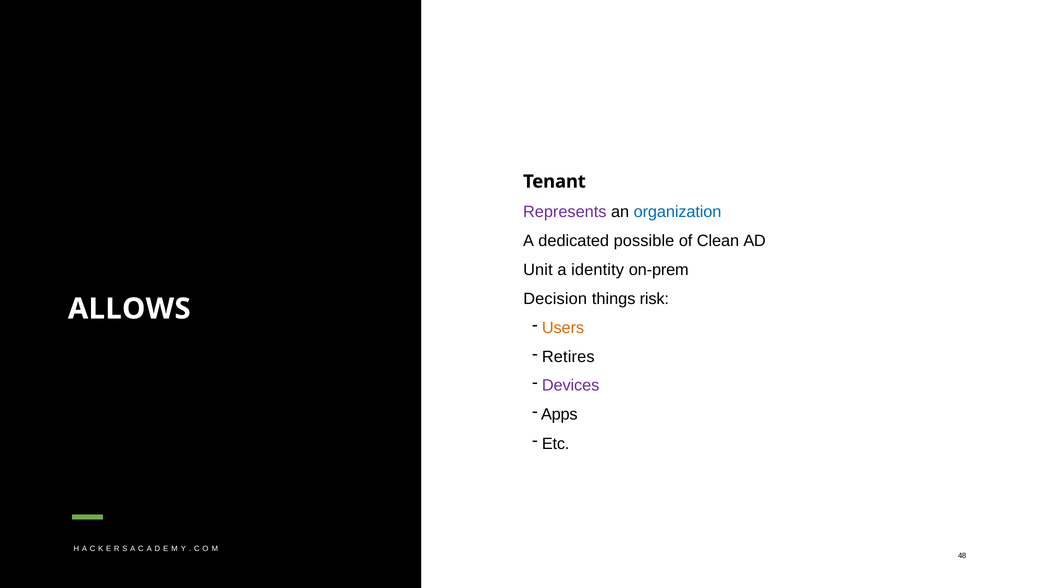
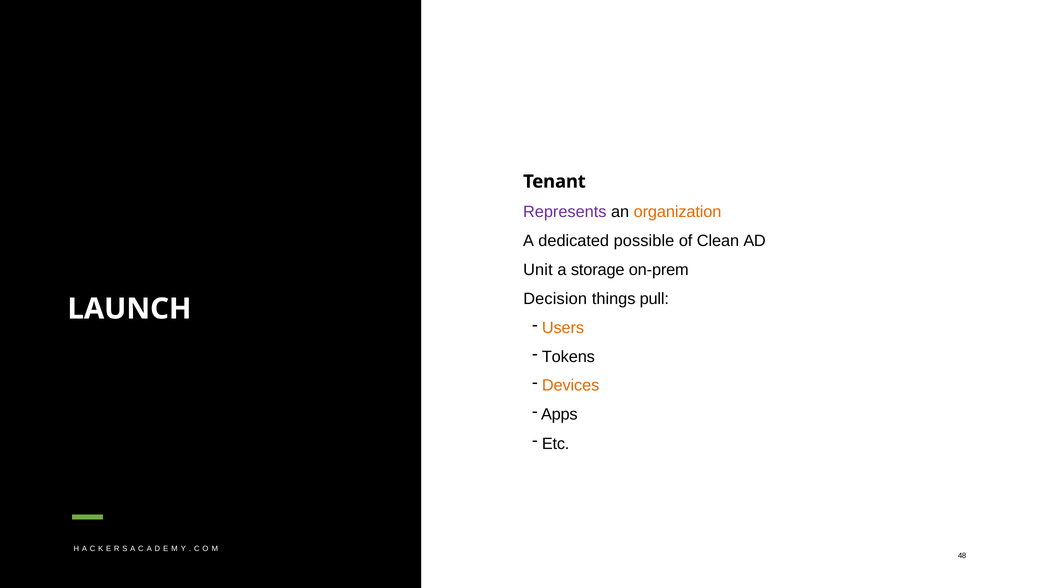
organization colour: blue -> orange
identity: identity -> storage
risk: risk -> pull
ALLOWS: ALLOWS -> LAUNCH
Retires: Retires -> Tokens
Devices colour: purple -> orange
